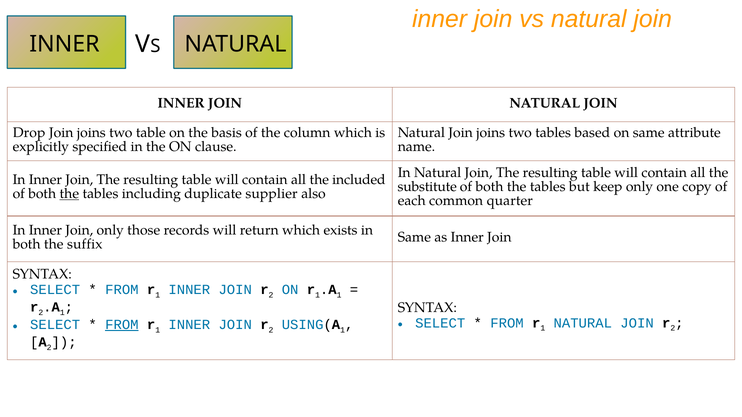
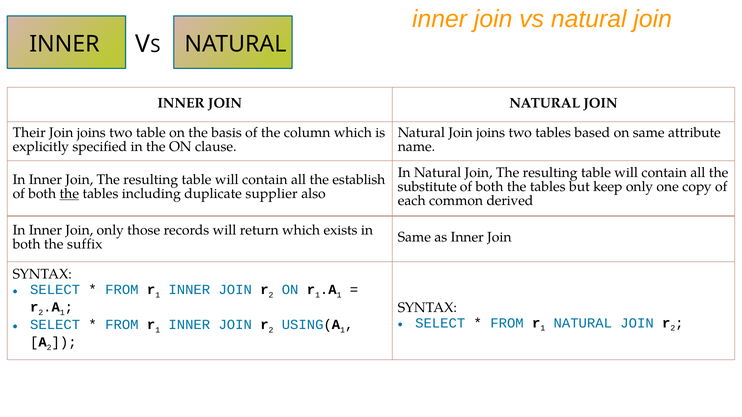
Drop: Drop -> Their
included: included -> establish
quarter: quarter -> derived
FROM at (122, 325) underline: present -> none
